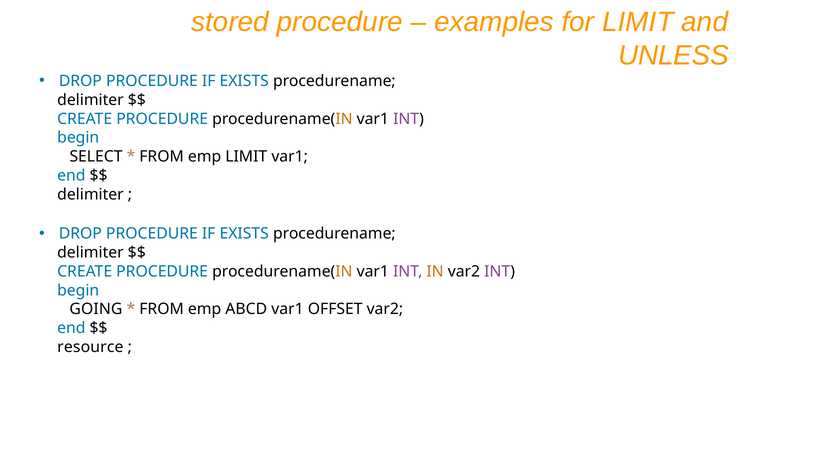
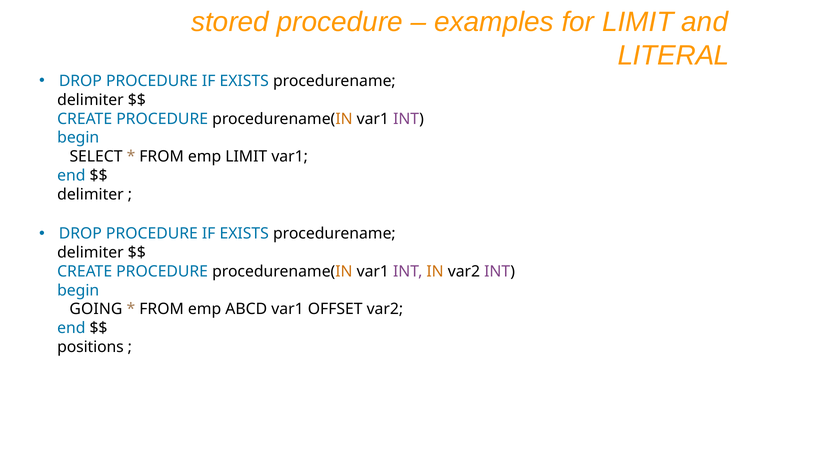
UNLESS: UNLESS -> LITERAL
resource: resource -> positions
